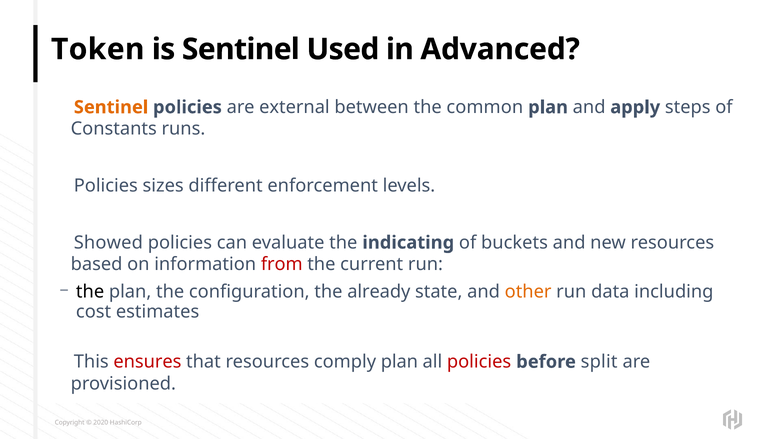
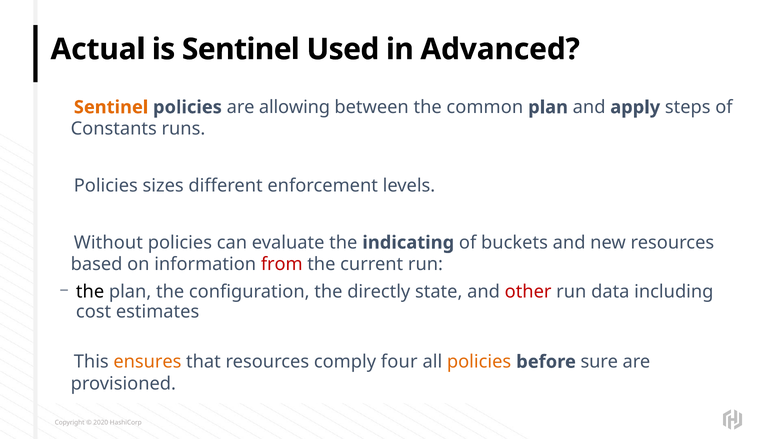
Token: Token -> Actual
external: external -> allowing
Showed: Showed -> Without
already: already -> directly
other colour: orange -> red
ensures colour: red -> orange
comply plan: plan -> four
policies at (479, 362) colour: red -> orange
split: split -> sure
